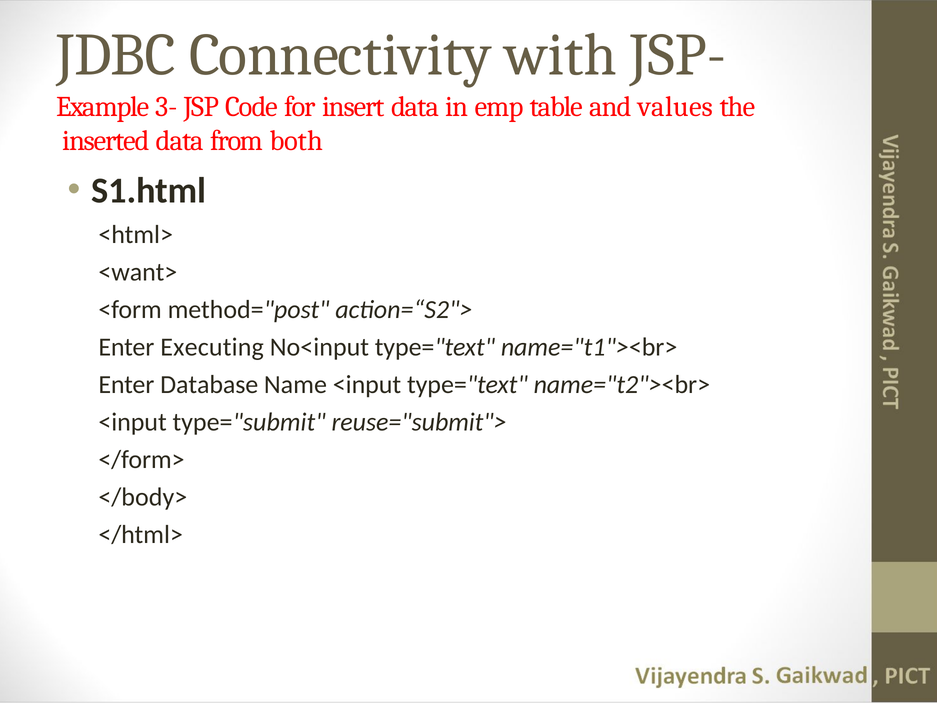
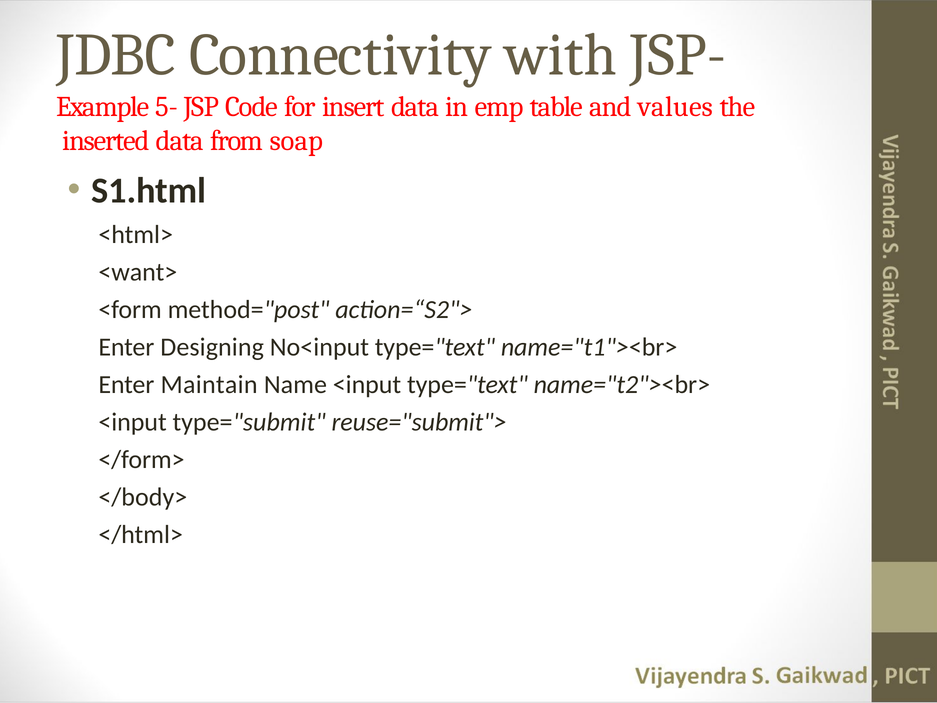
3-: 3- -> 5-
both: both -> soap
Executing: Executing -> Designing
Database: Database -> Maintain
